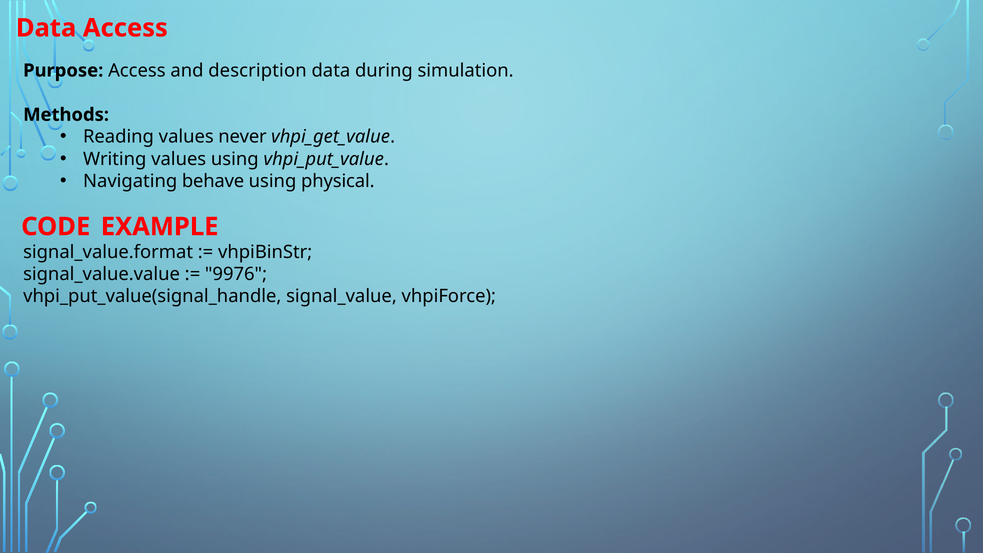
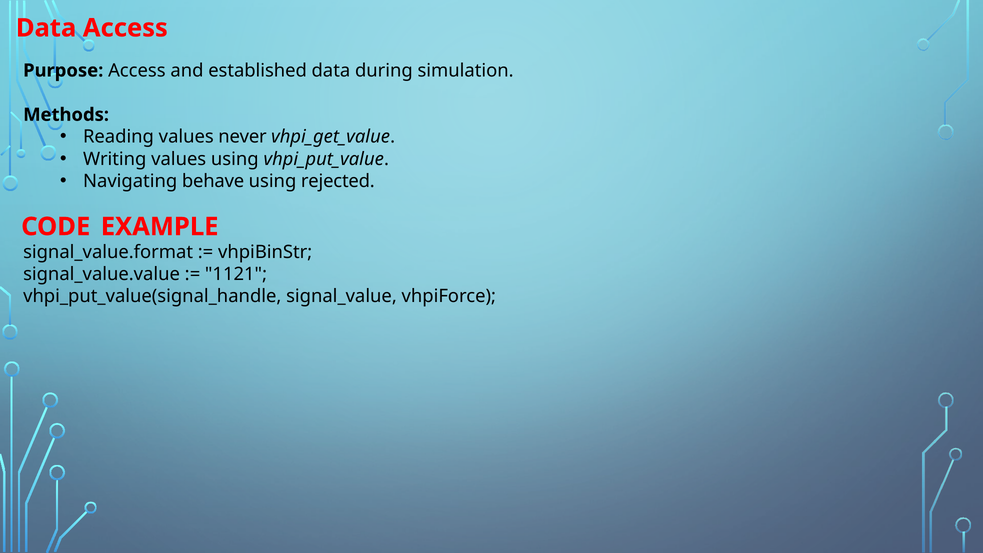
description: description -> established
physical: physical -> rejected
9976: 9976 -> 1121
